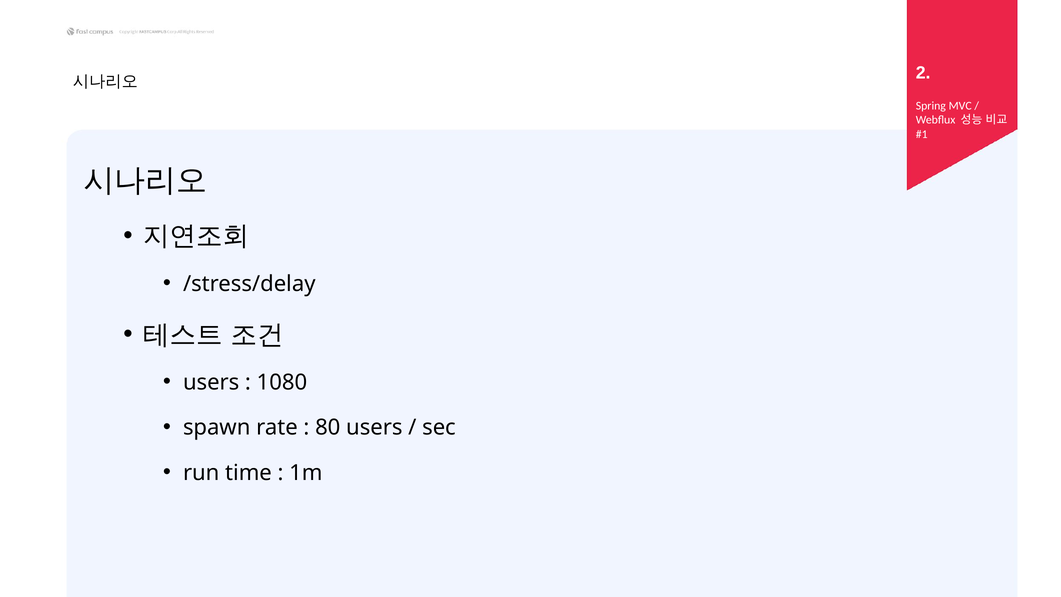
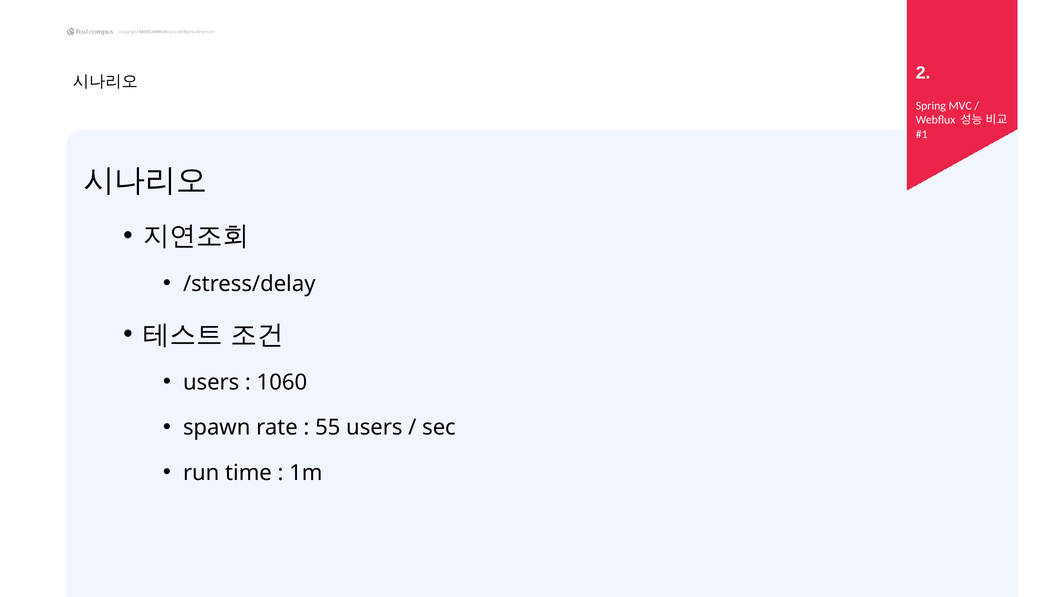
1080: 1080 -> 1060
80: 80 -> 55
